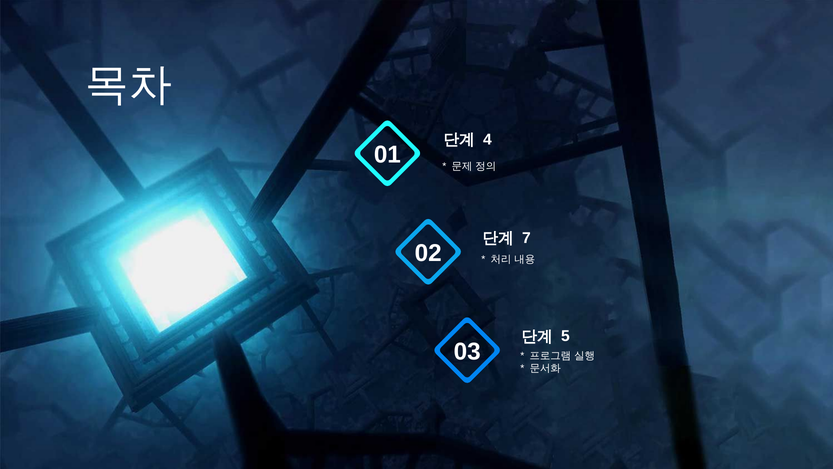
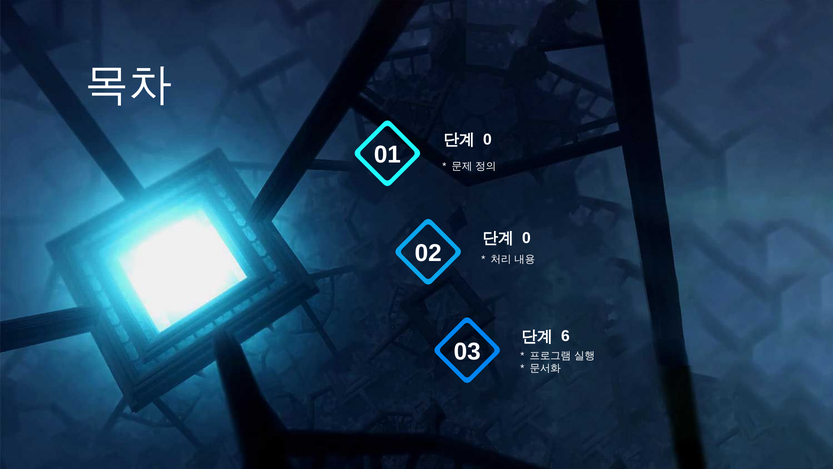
4 at (487, 139): 4 -> 0
7 at (526, 238): 7 -> 0
5: 5 -> 6
